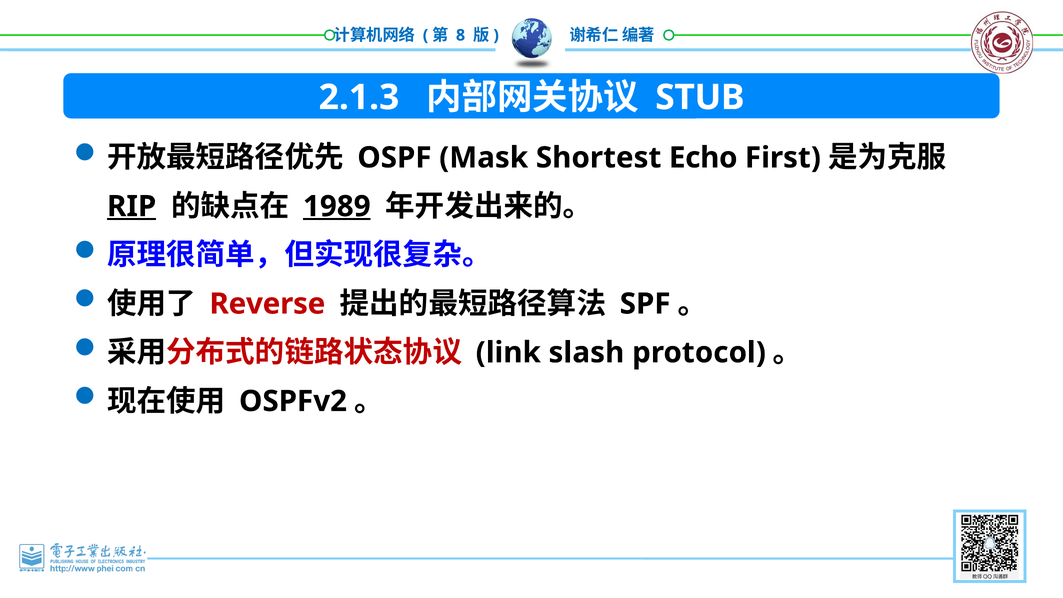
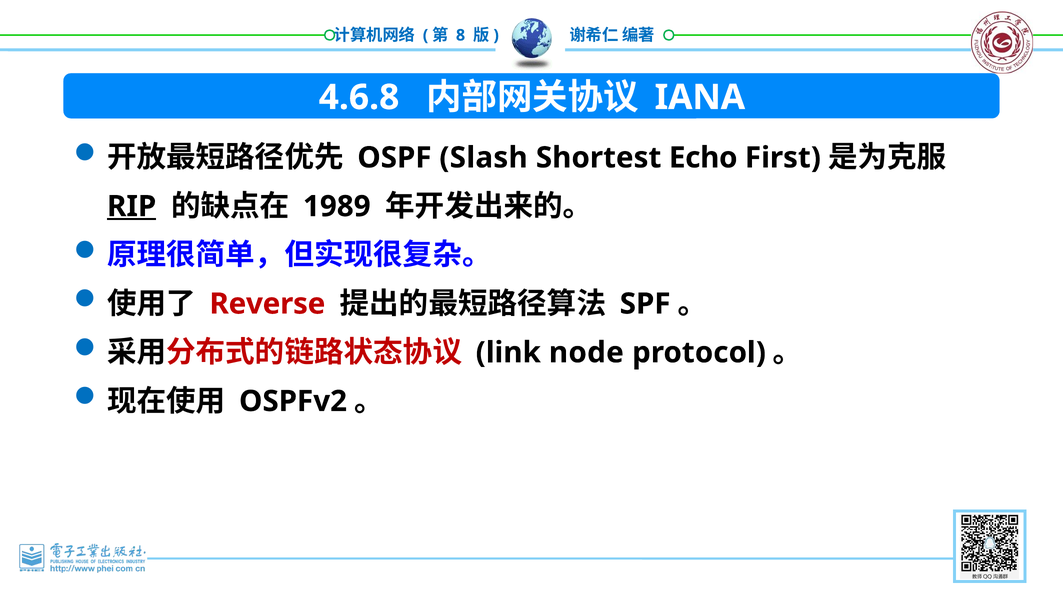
2.1.3: 2.1.3 -> 4.6.8
STUB: STUB -> IANA
Mask: Mask -> Slash
1989 underline: present -> none
slash: slash -> node
